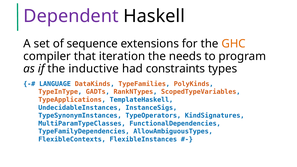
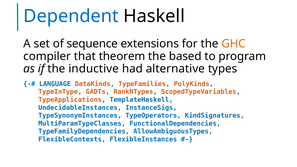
Dependent colour: purple -> blue
iteration: iteration -> theorem
needs: needs -> based
constraints: constraints -> alternative
